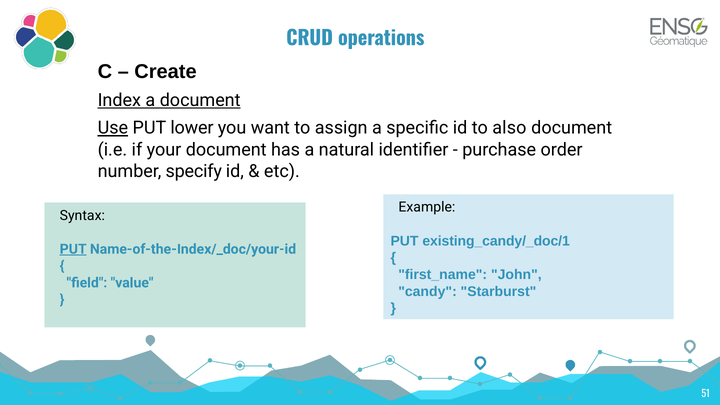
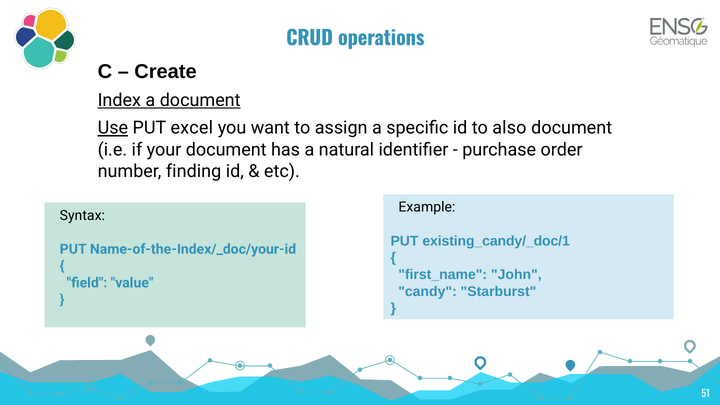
lower: lower -> excel
specify: specify -> finding
PUT at (73, 249) underline: present -> none
